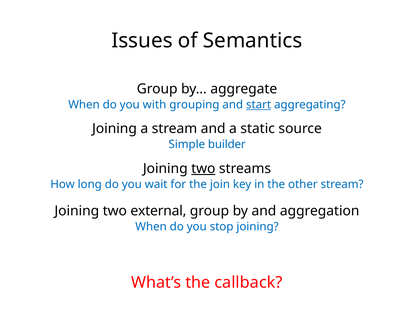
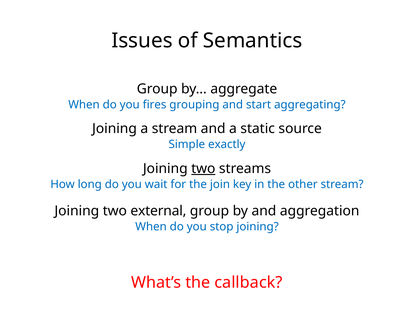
with: with -> fires
start underline: present -> none
builder: builder -> exactly
